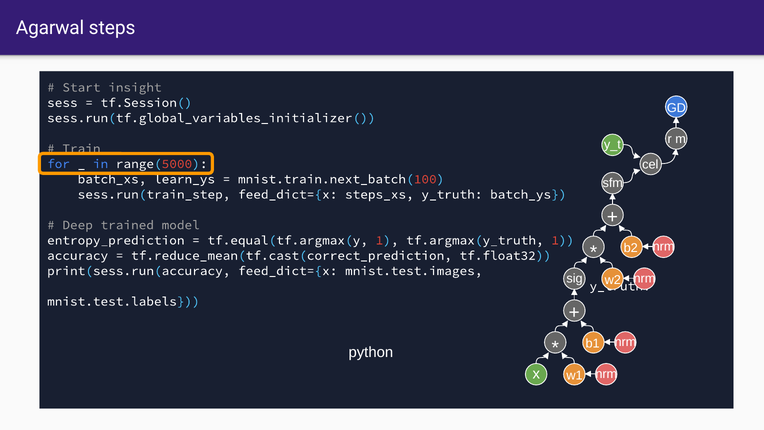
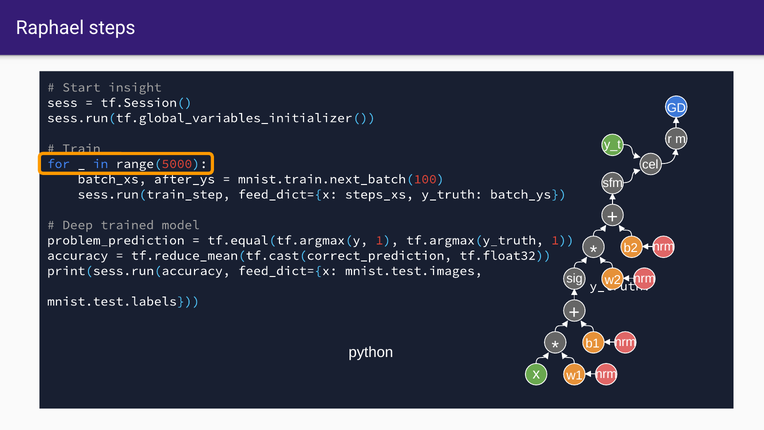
Agarwal: Agarwal -> Raphael
learn_ys: learn_ys -> after_ys
entropy_prediction: entropy_prediction -> problem_prediction
